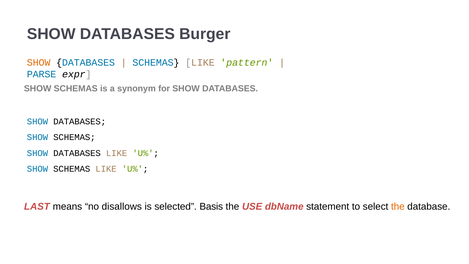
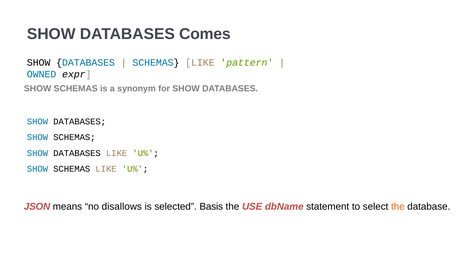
Burger: Burger -> Comes
SHOW at (39, 63) colour: orange -> black
PARSE: PARSE -> OWNED
LAST: LAST -> JSON
